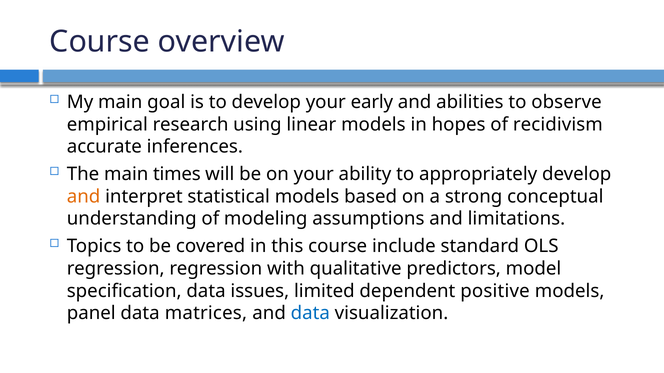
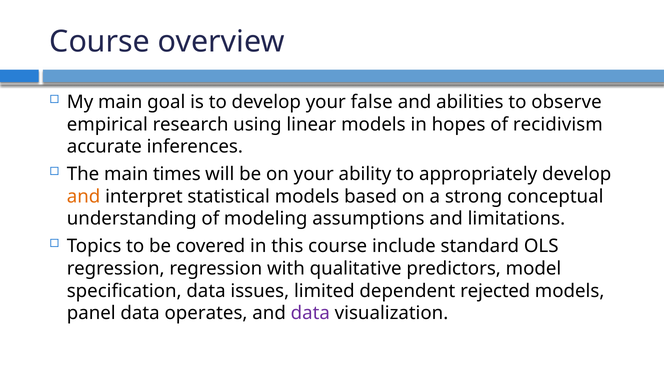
early: early -> false
positive: positive -> rejected
matrices: matrices -> operates
data at (310, 314) colour: blue -> purple
